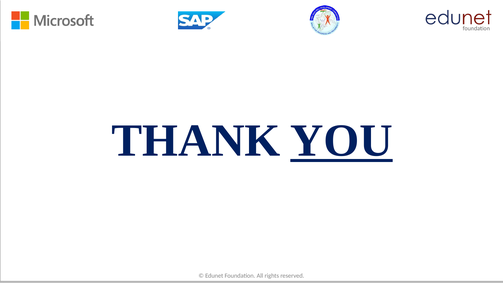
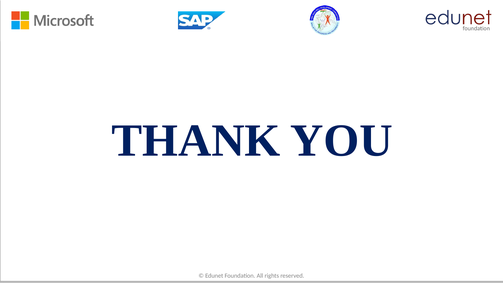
YOU underline: present -> none
